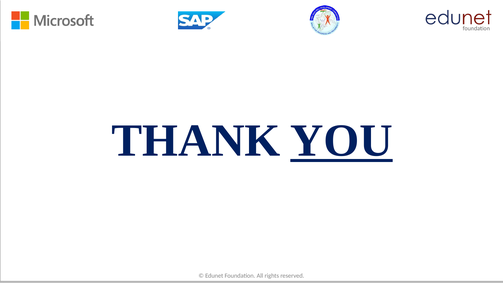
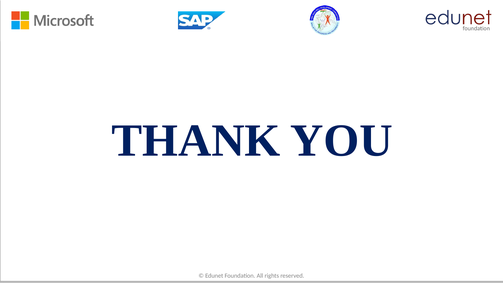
YOU underline: present -> none
